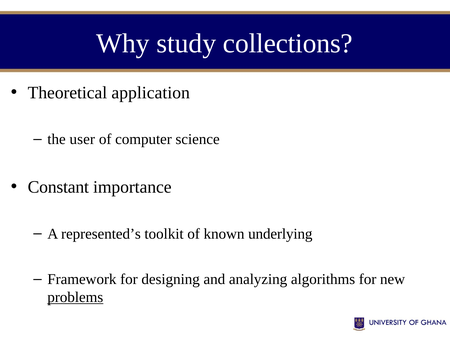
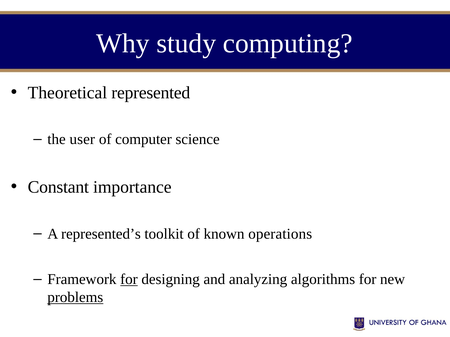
collections: collections -> computing
application: application -> represented
underlying: underlying -> operations
for at (129, 280) underline: none -> present
